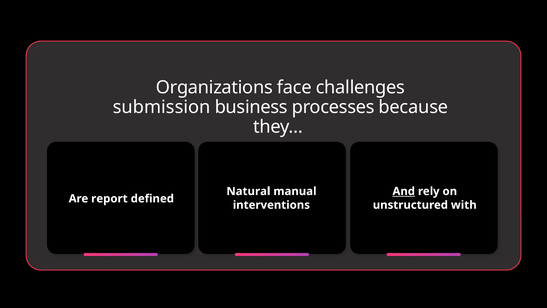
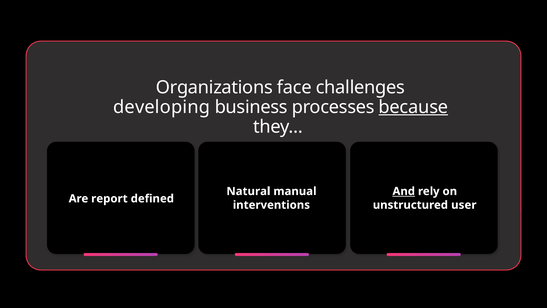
submission: submission -> developing
because underline: none -> present
with: with -> user
